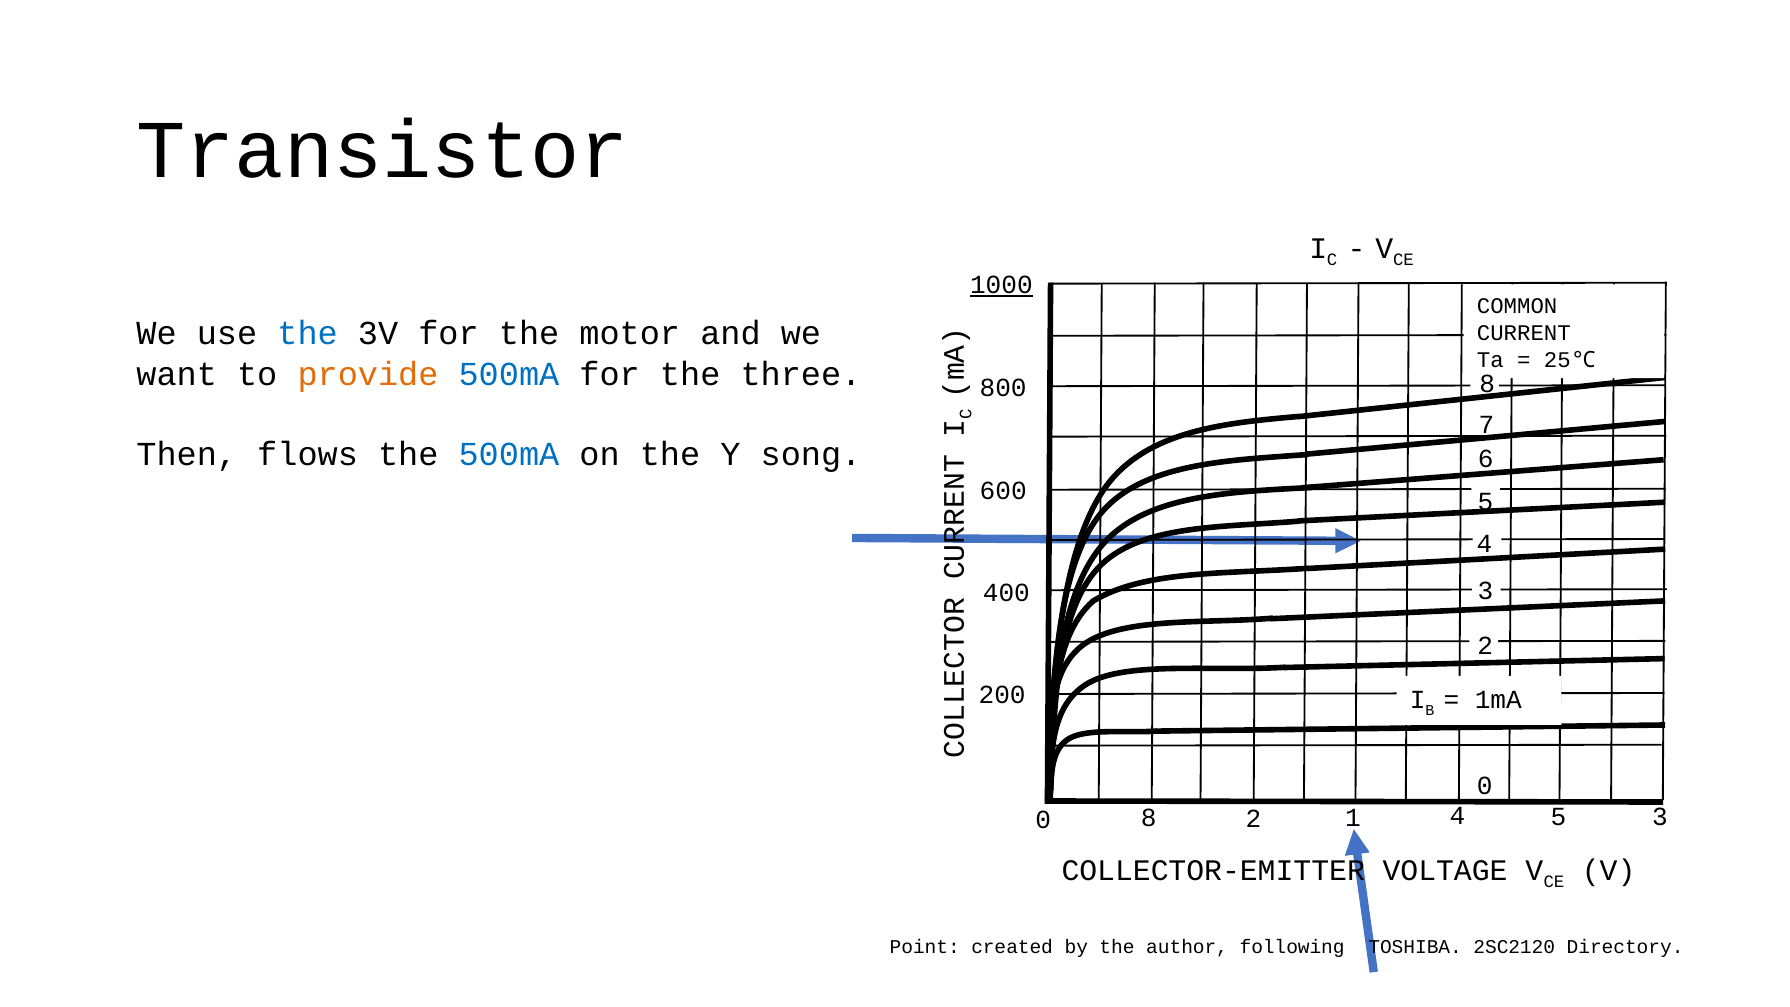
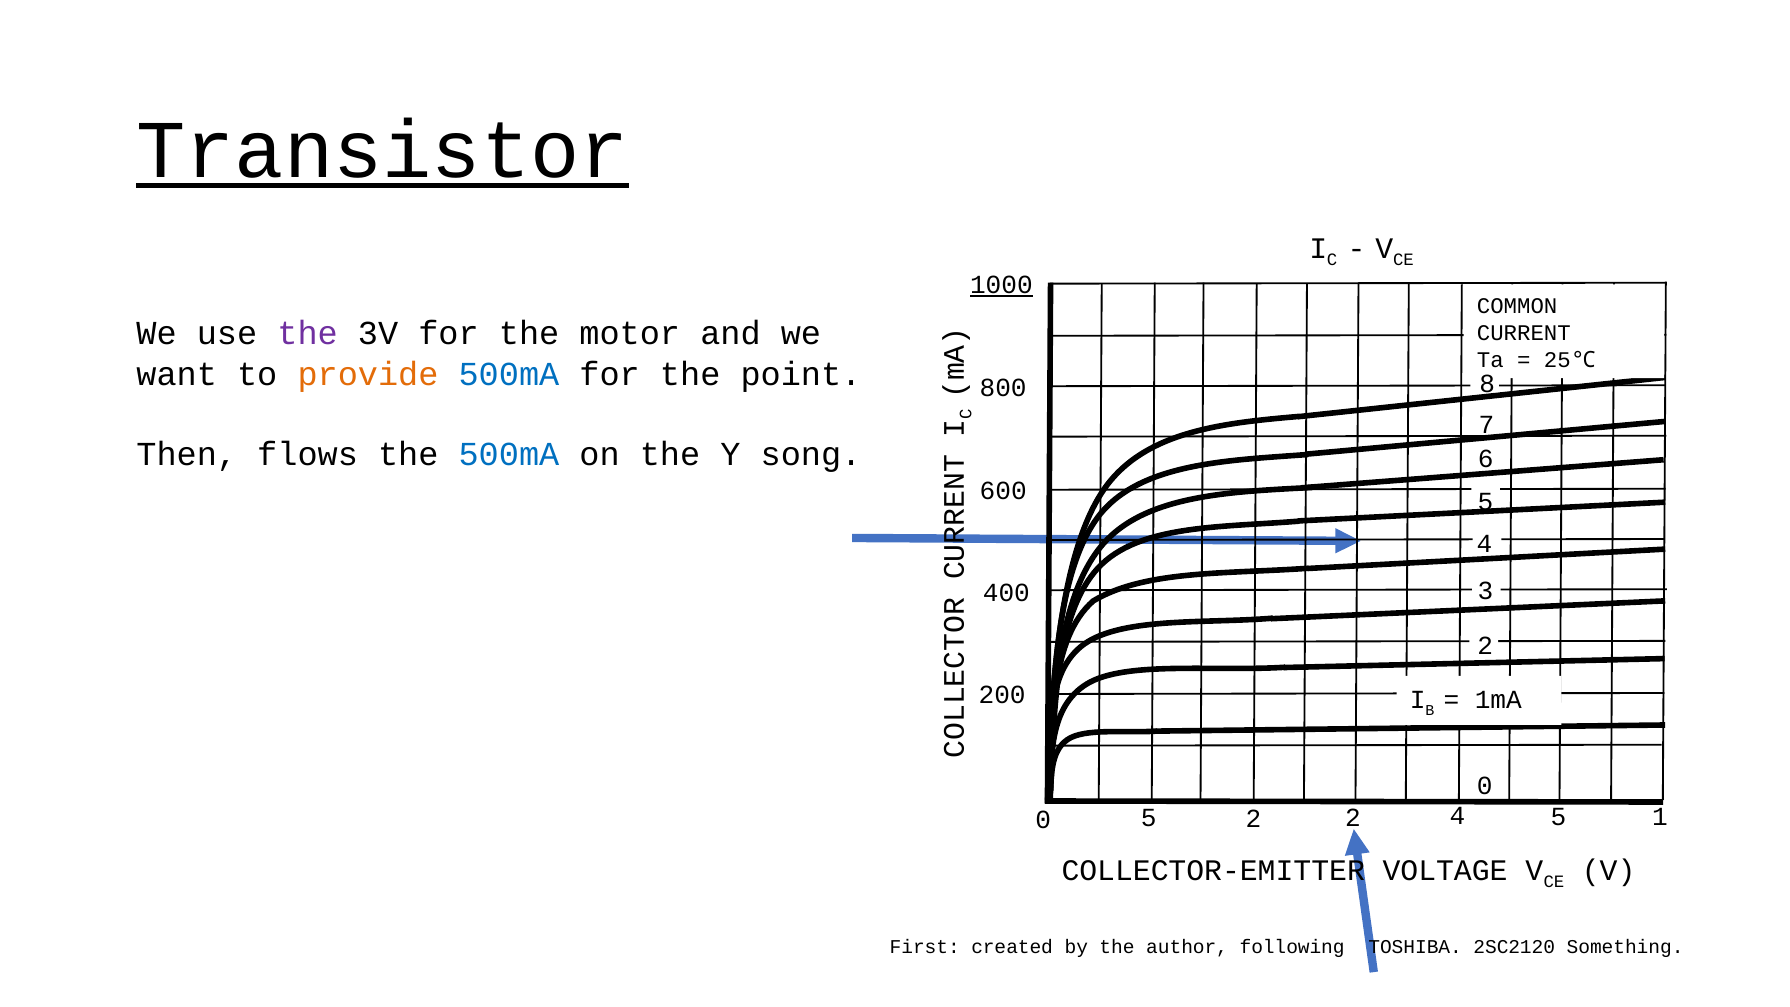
Transistor underline: none -> present
the at (308, 334) colour: blue -> purple
three: three -> point
0 8: 8 -> 5
2 1: 1 -> 2
5 3: 3 -> 1
Point: Point -> First
Directory: Directory -> Something
